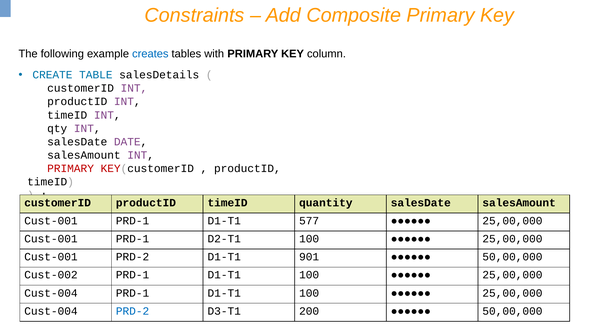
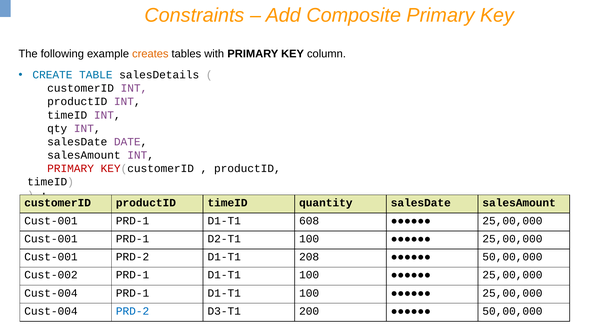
creates colour: blue -> orange
577: 577 -> 608
901: 901 -> 208
